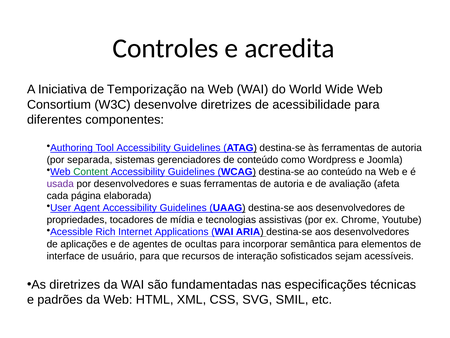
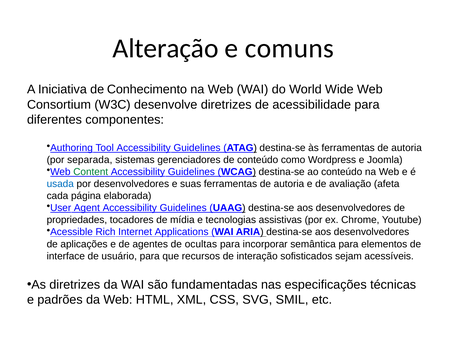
Controles: Controles -> Alteração
acredita: acredita -> comuns
Temporização: Temporização -> Conhecimento
usada colour: purple -> blue
